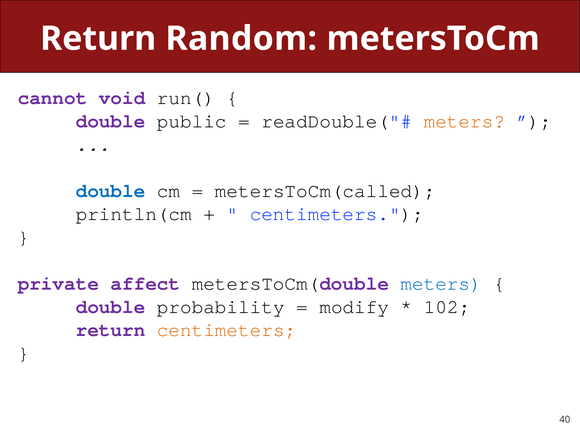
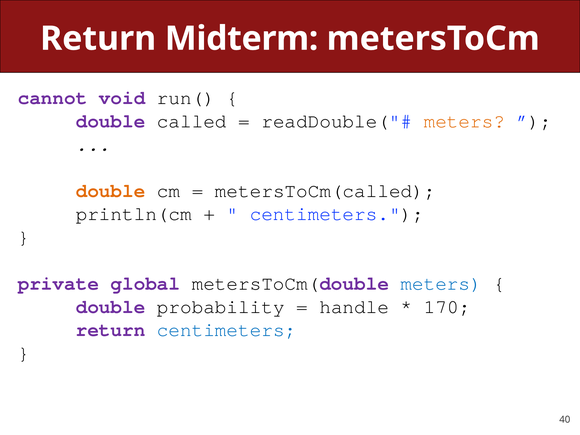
Random: Random -> Midterm
public: public -> called
double at (111, 191) colour: blue -> orange
affect: affect -> global
modify: modify -> handle
102: 102 -> 170
centimeters at (227, 330) colour: orange -> blue
